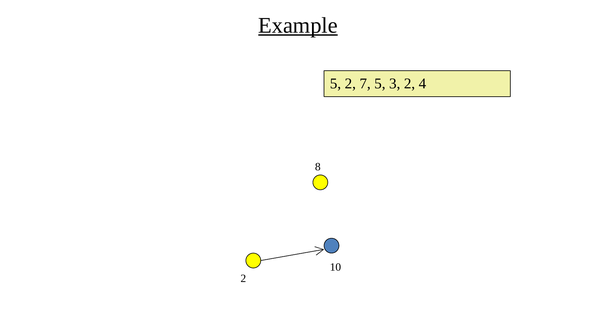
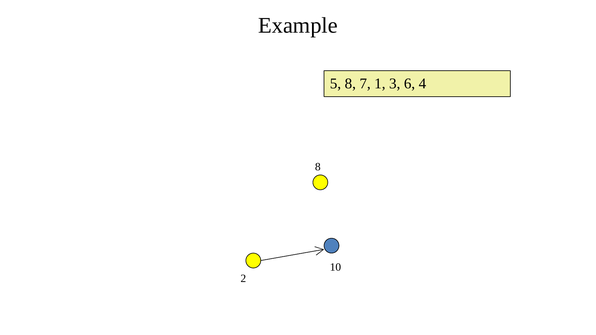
Example underline: present -> none
5 2: 2 -> 8
7 5: 5 -> 1
3 2: 2 -> 6
